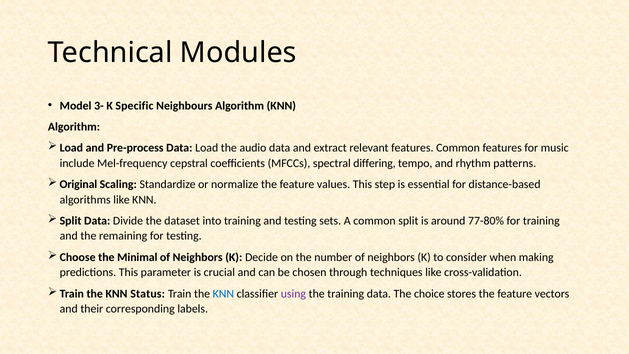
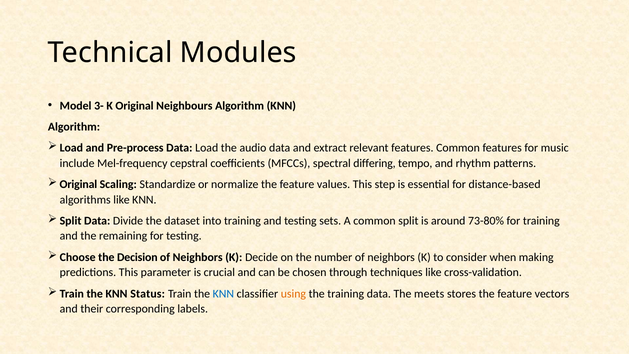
K Specific: Specific -> Original
77-80%: 77-80% -> 73-80%
Minimal: Minimal -> Decision
using colour: purple -> orange
choice: choice -> meets
